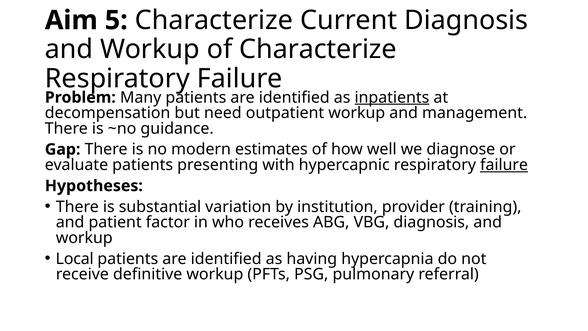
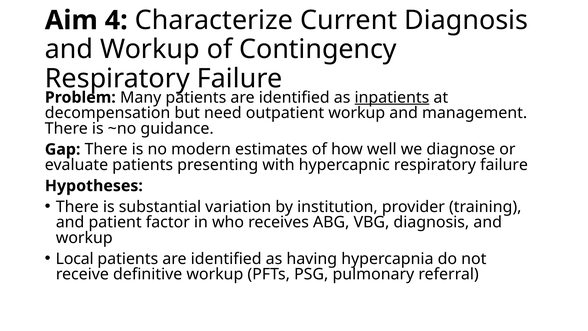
5: 5 -> 4
of Characterize: Characterize -> Contingency
failure at (504, 165) underline: present -> none
